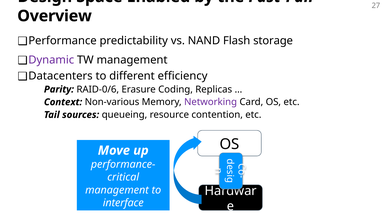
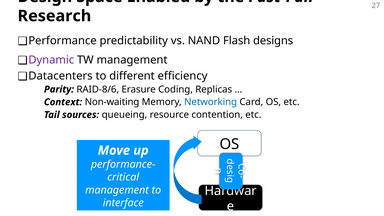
Overview: Overview -> Research
storage: storage -> designs
RAID-0/6: RAID-0/6 -> RAID-8/6
Non-various: Non-various -> Non-waiting
Networking colour: purple -> blue
